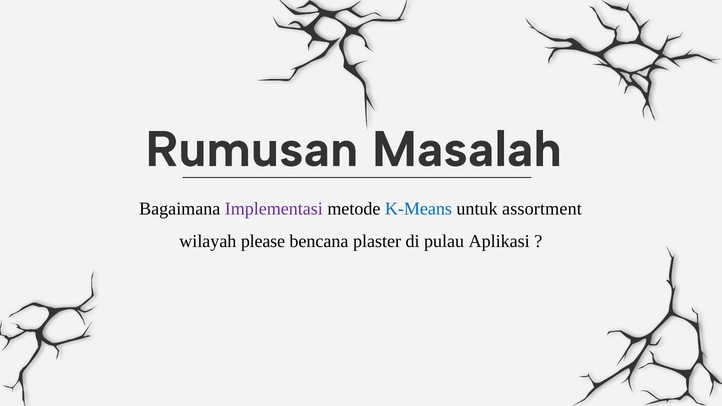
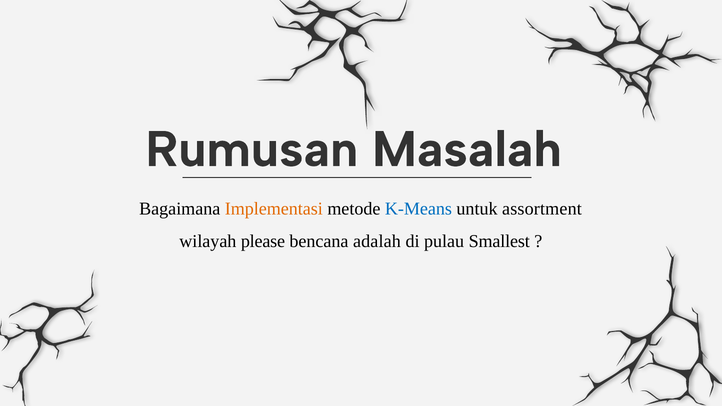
Implementasi colour: purple -> orange
plaster: plaster -> adalah
Aplikasi: Aplikasi -> Smallest
